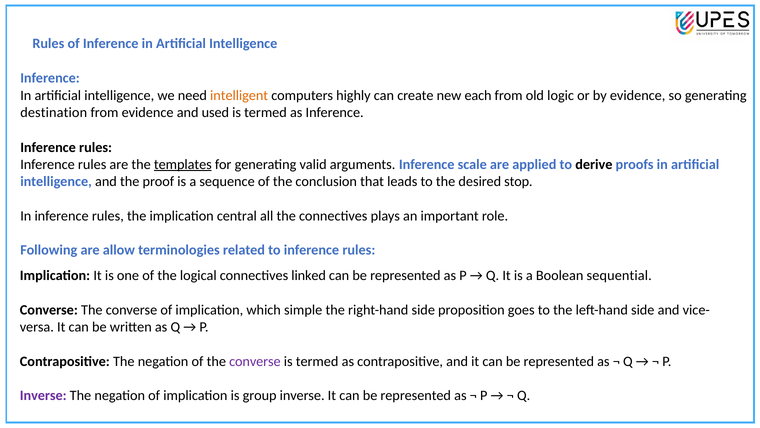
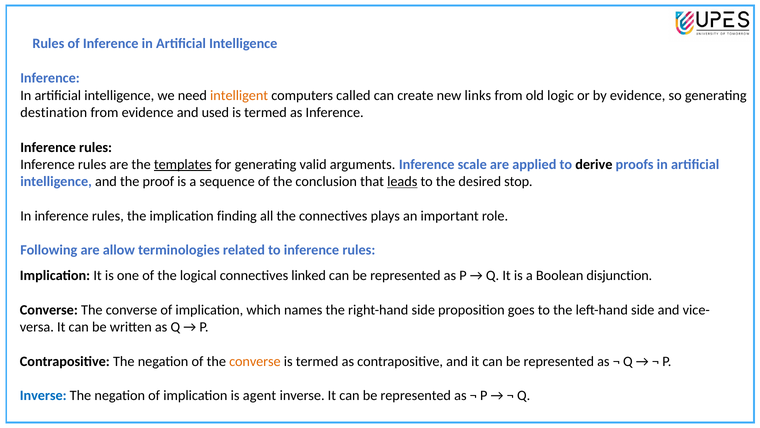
highly: highly -> called
each: each -> links
leads underline: none -> present
central: central -> finding
sequential: sequential -> disjunction
simple: simple -> names
converse at (255, 361) colour: purple -> orange
Inverse at (43, 395) colour: purple -> blue
group: group -> agent
